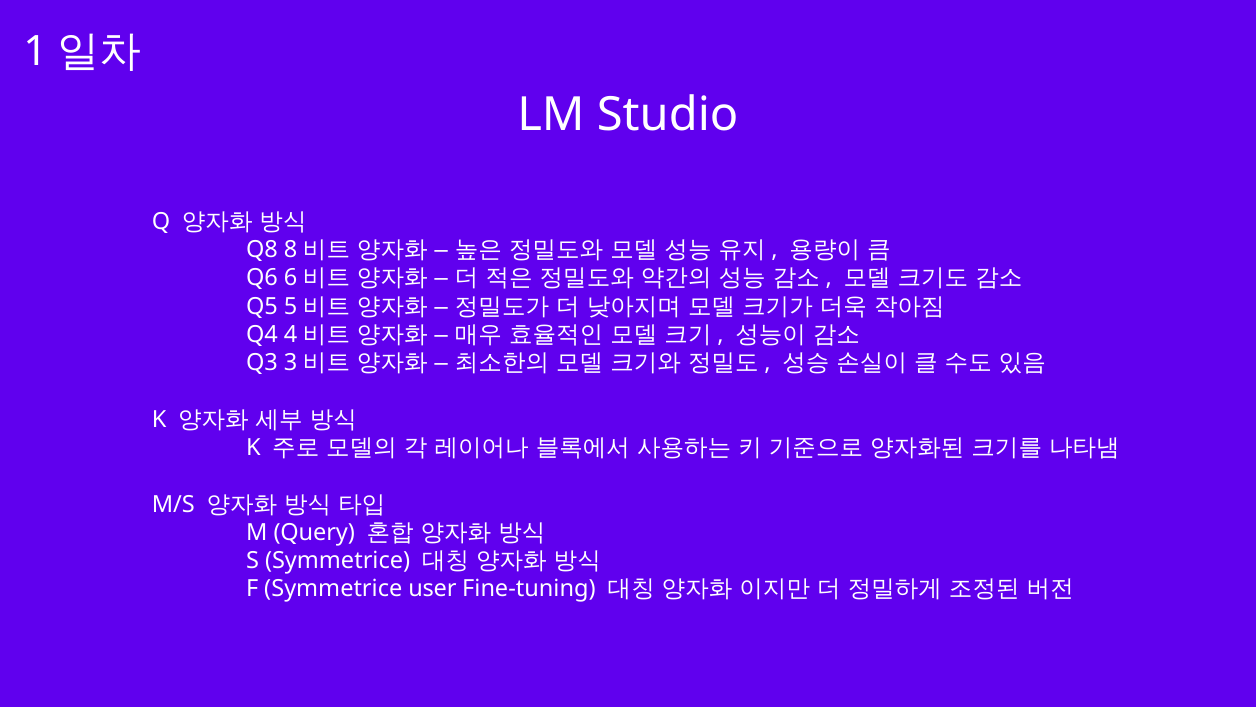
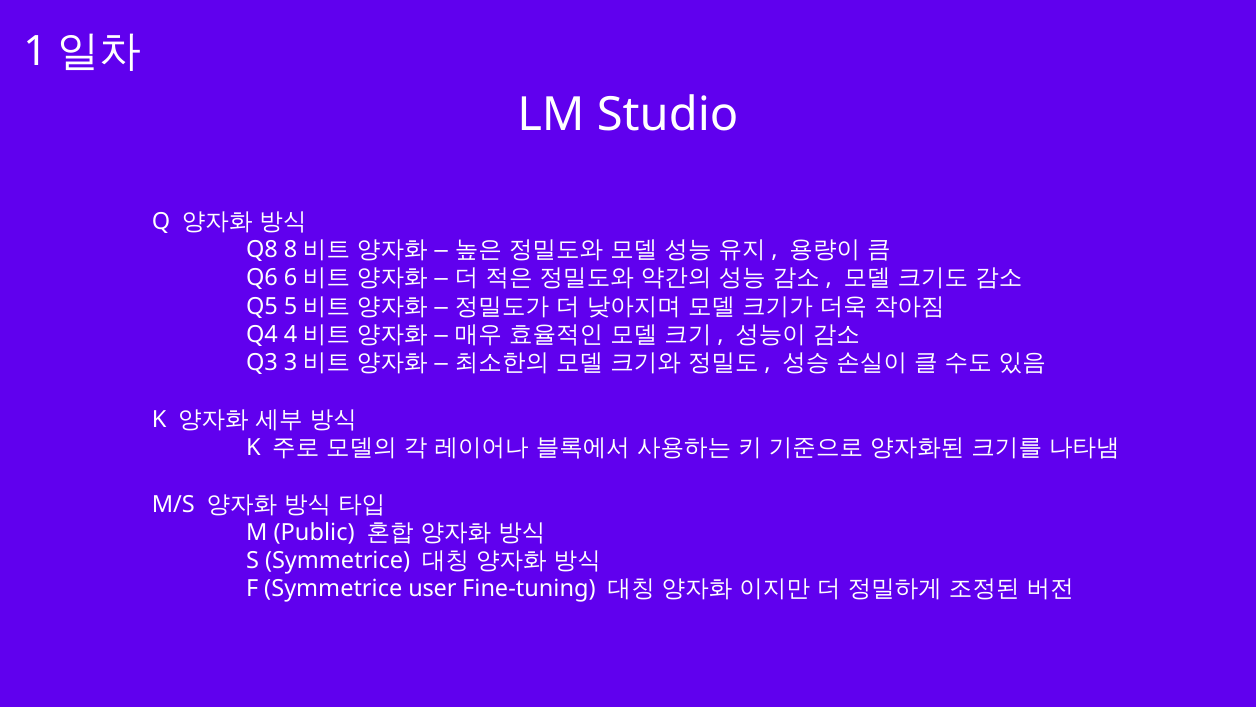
Query: Query -> Public
